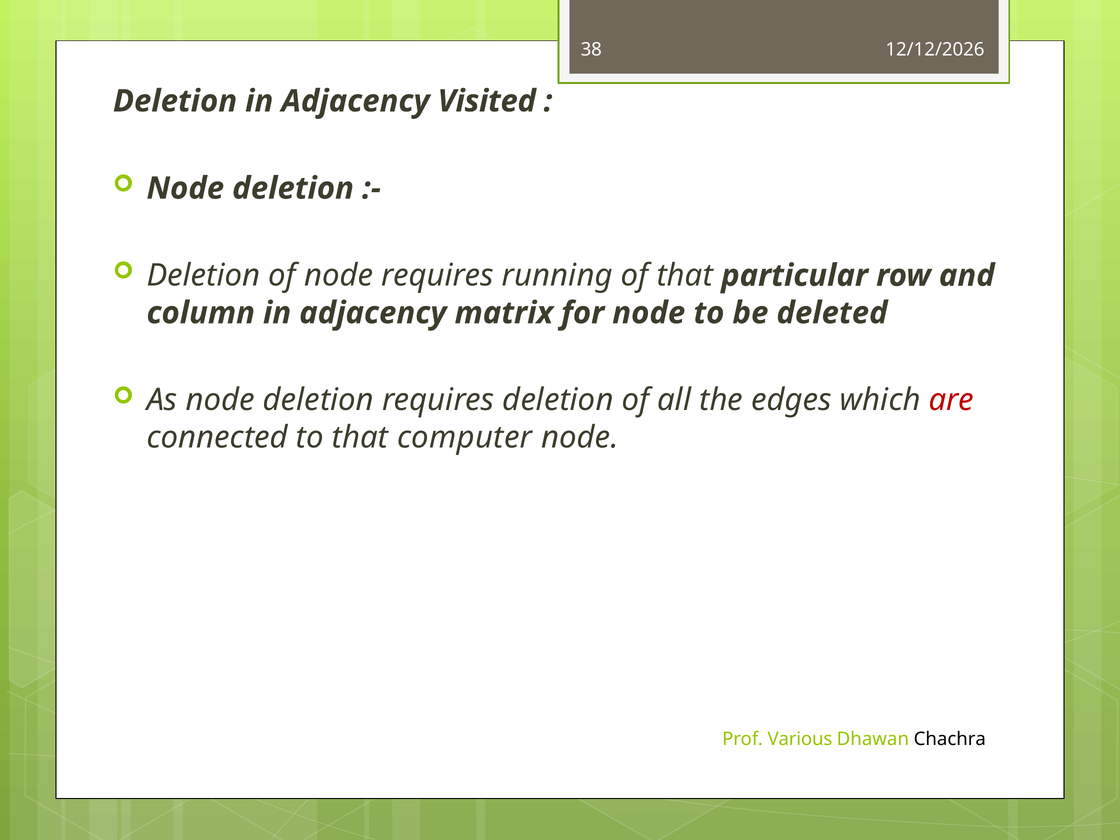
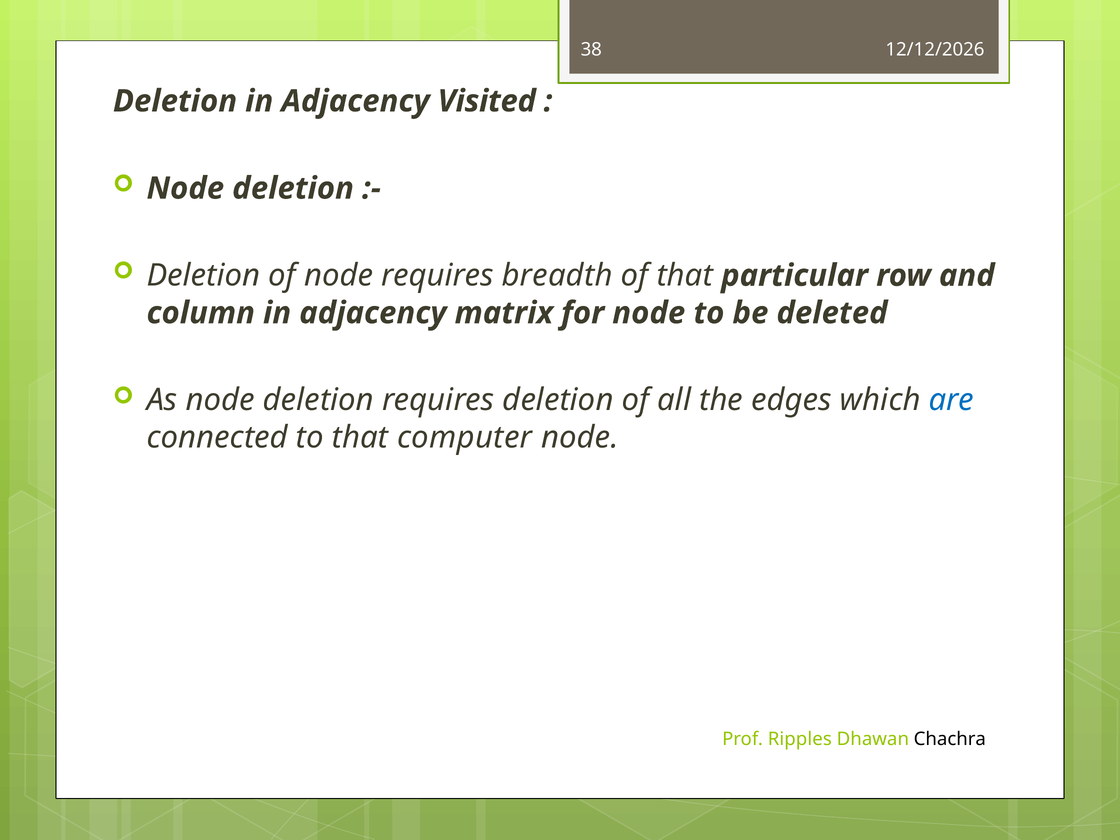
running: running -> breadth
are colour: red -> blue
Various: Various -> Ripples
